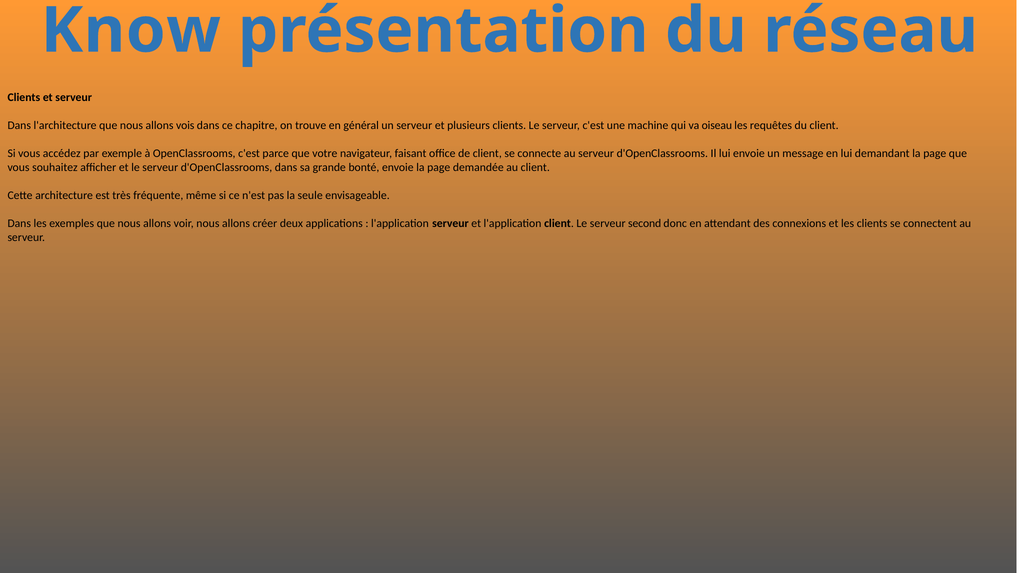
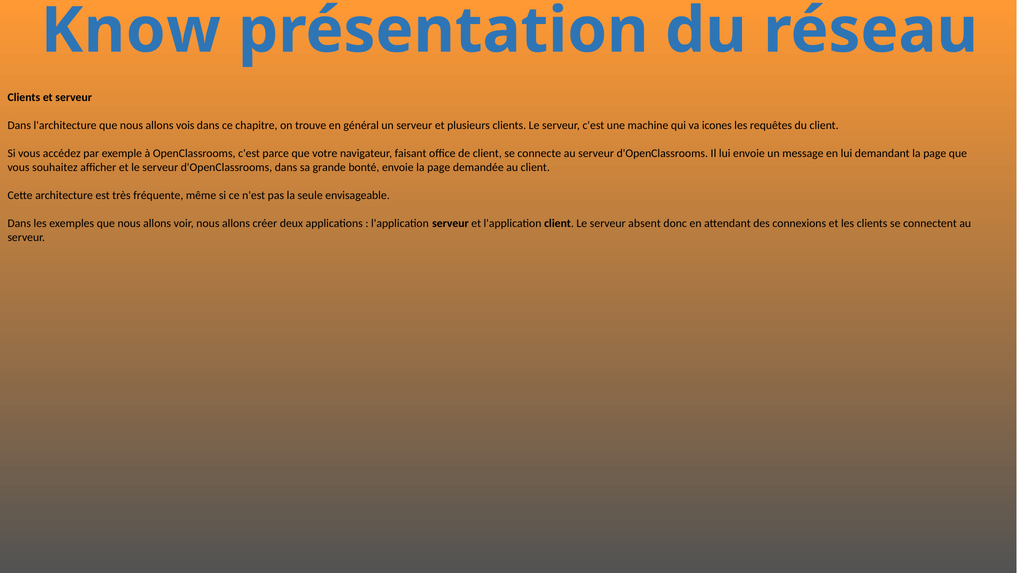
oiseau: oiseau -> icones
second: second -> absent
